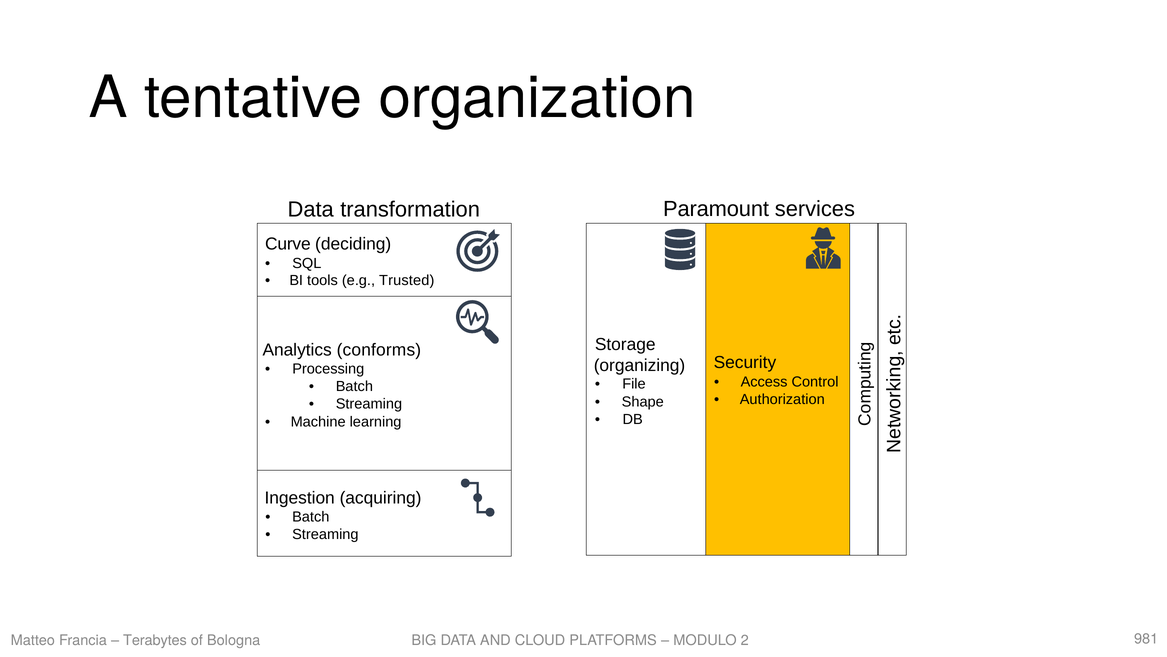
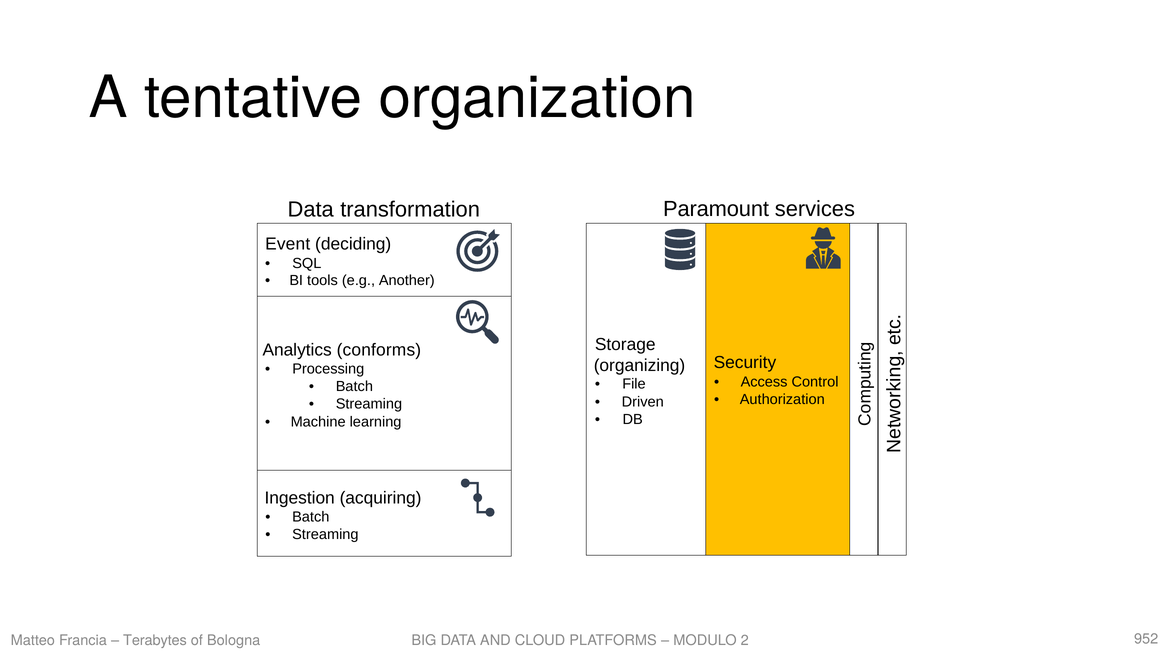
Curve: Curve -> Event
Trusted: Trusted -> Another
Shape: Shape -> Driven
981: 981 -> 952
